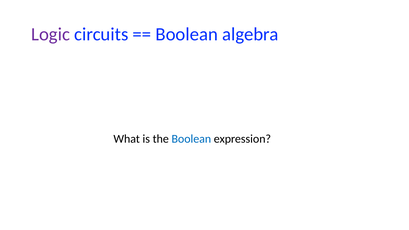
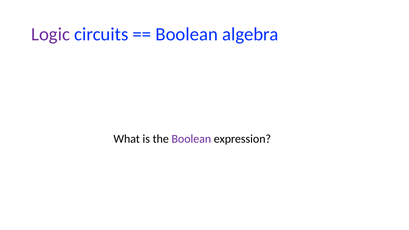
Boolean at (191, 139) colour: blue -> purple
